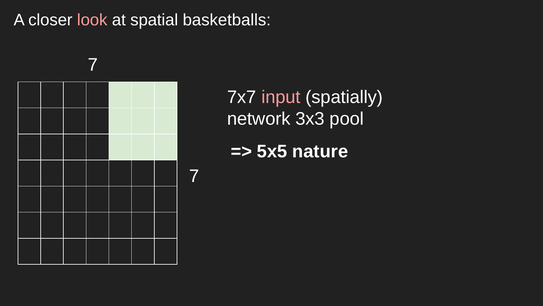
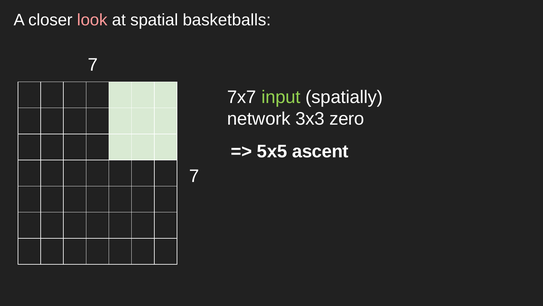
input colour: pink -> light green
pool: pool -> zero
nature: nature -> ascent
